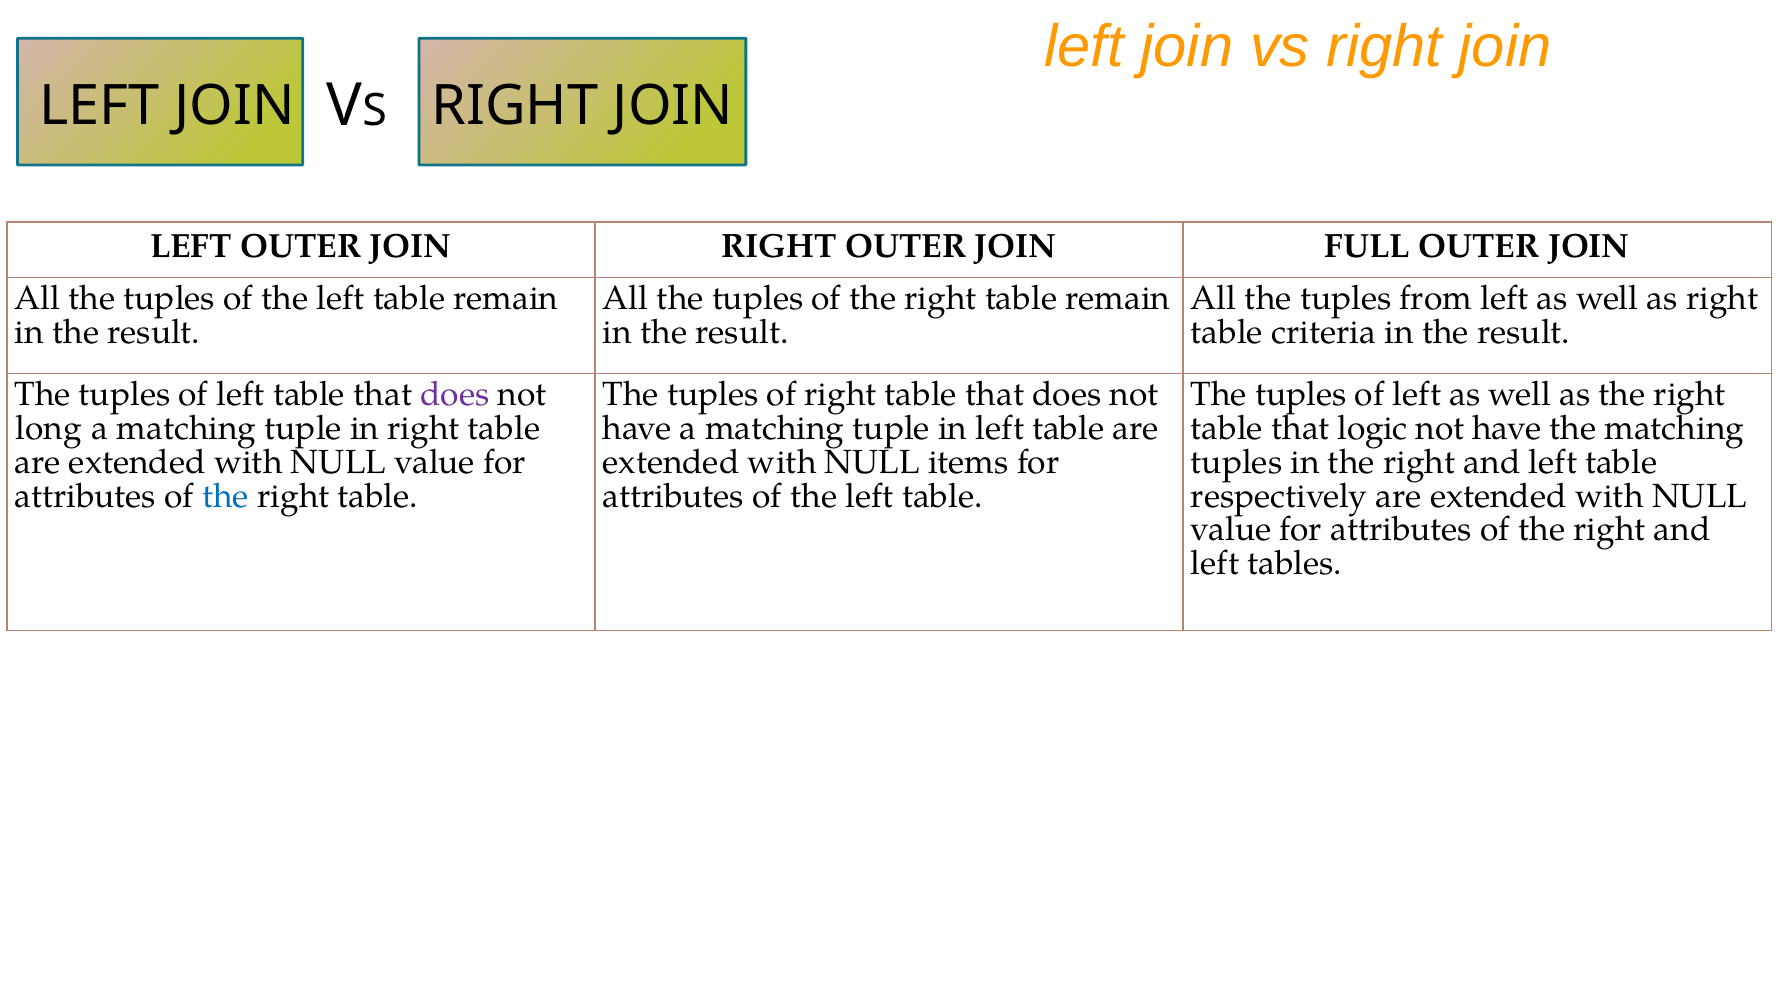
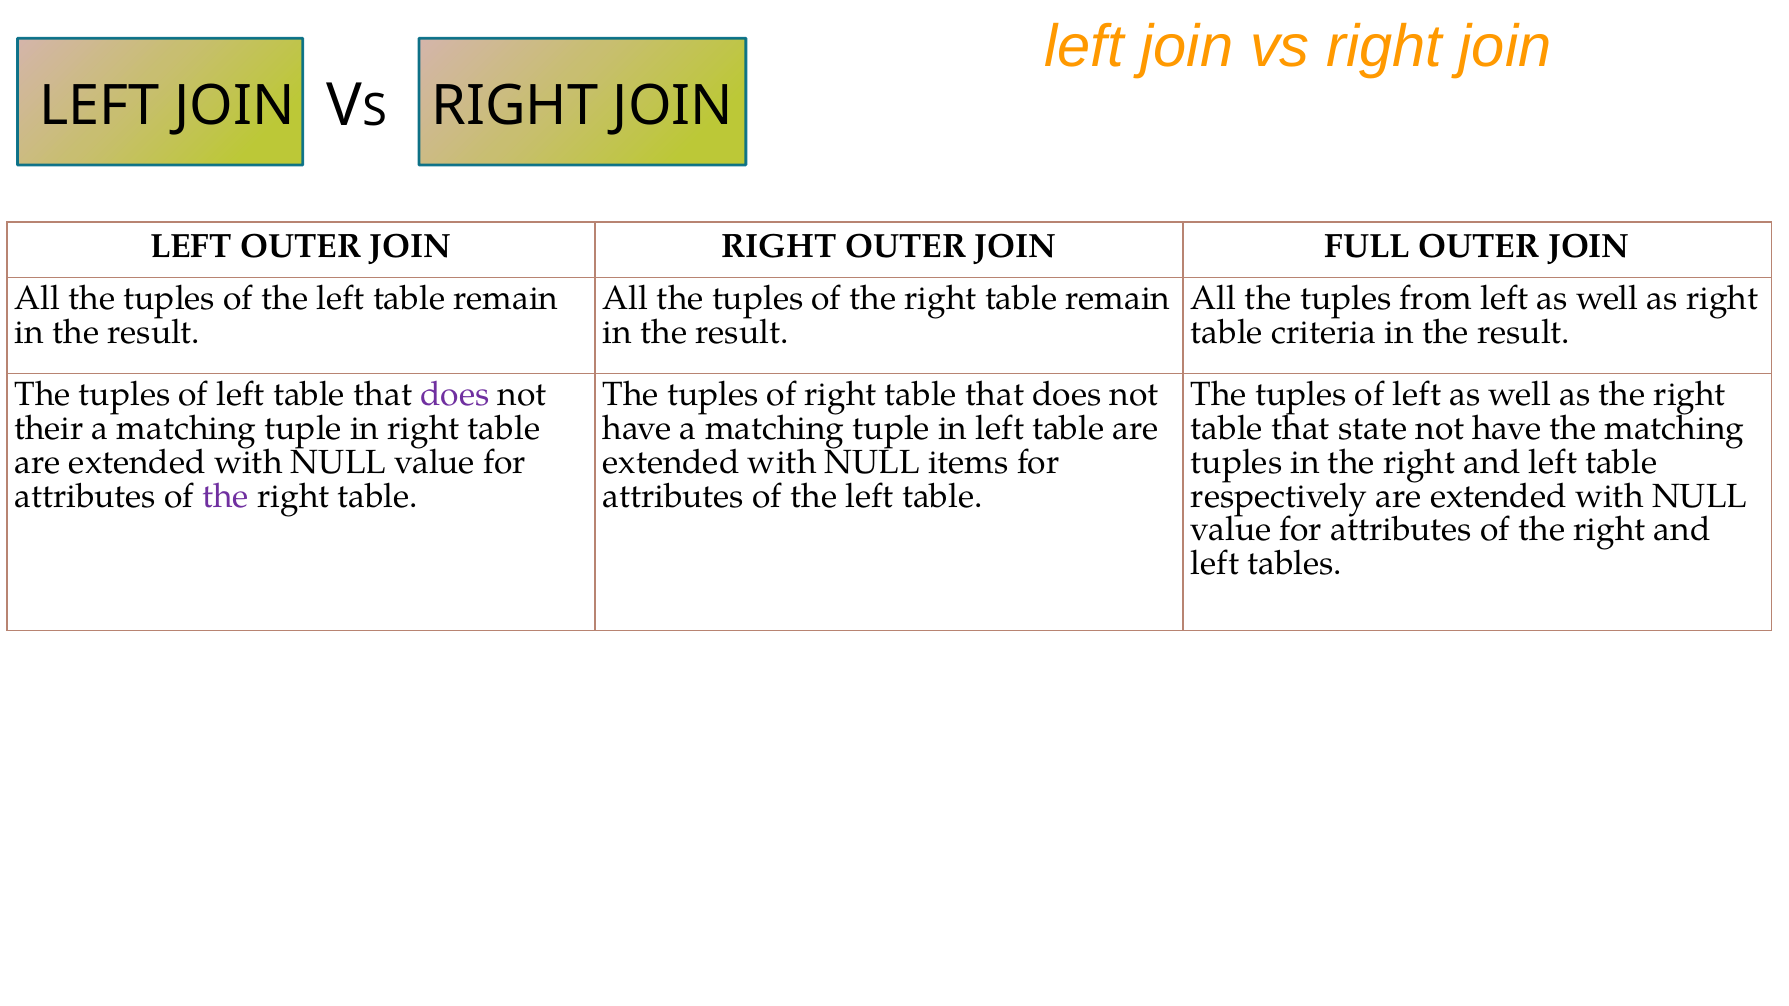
long: long -> their
logic: logic -> state
the at (226, 496) colour: blue -> purple
